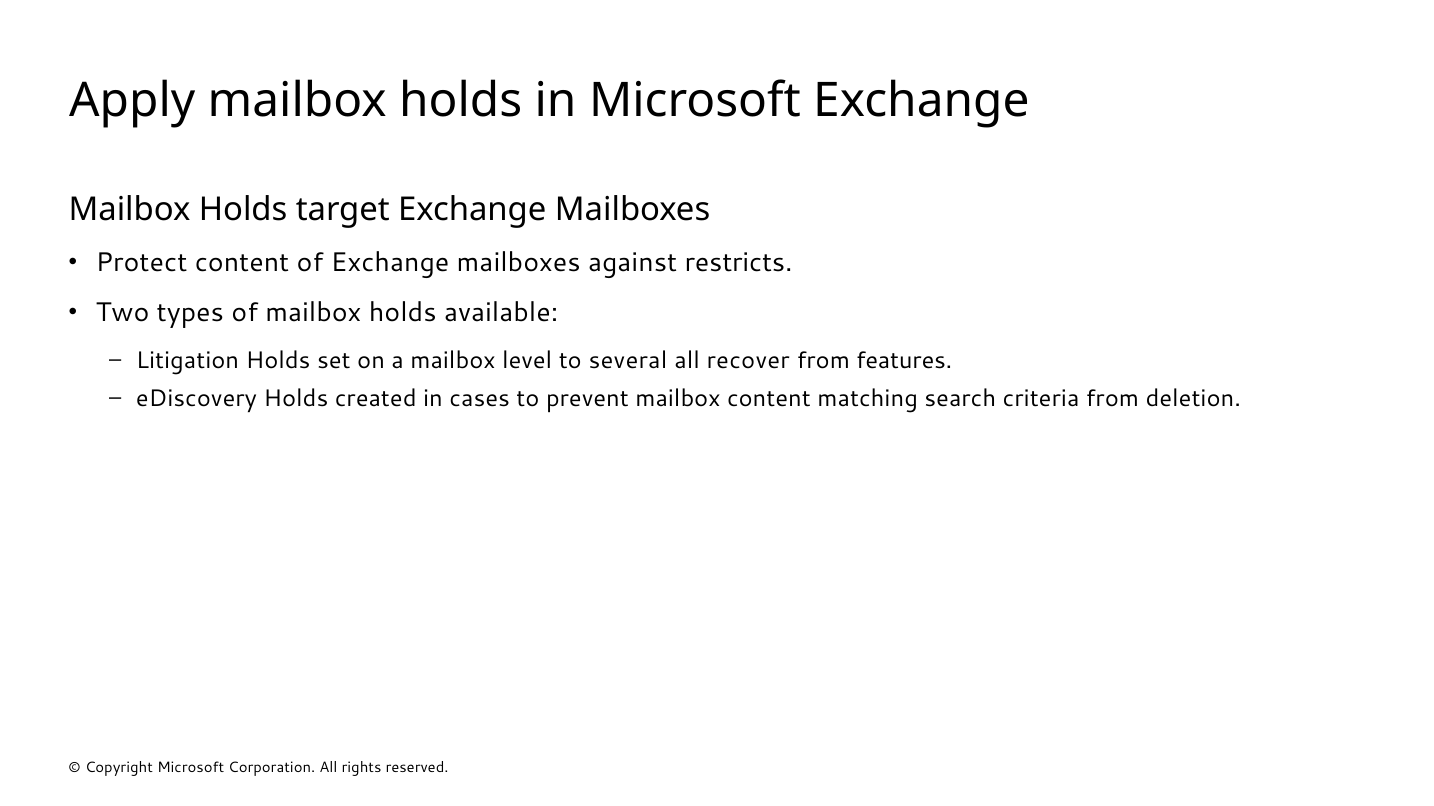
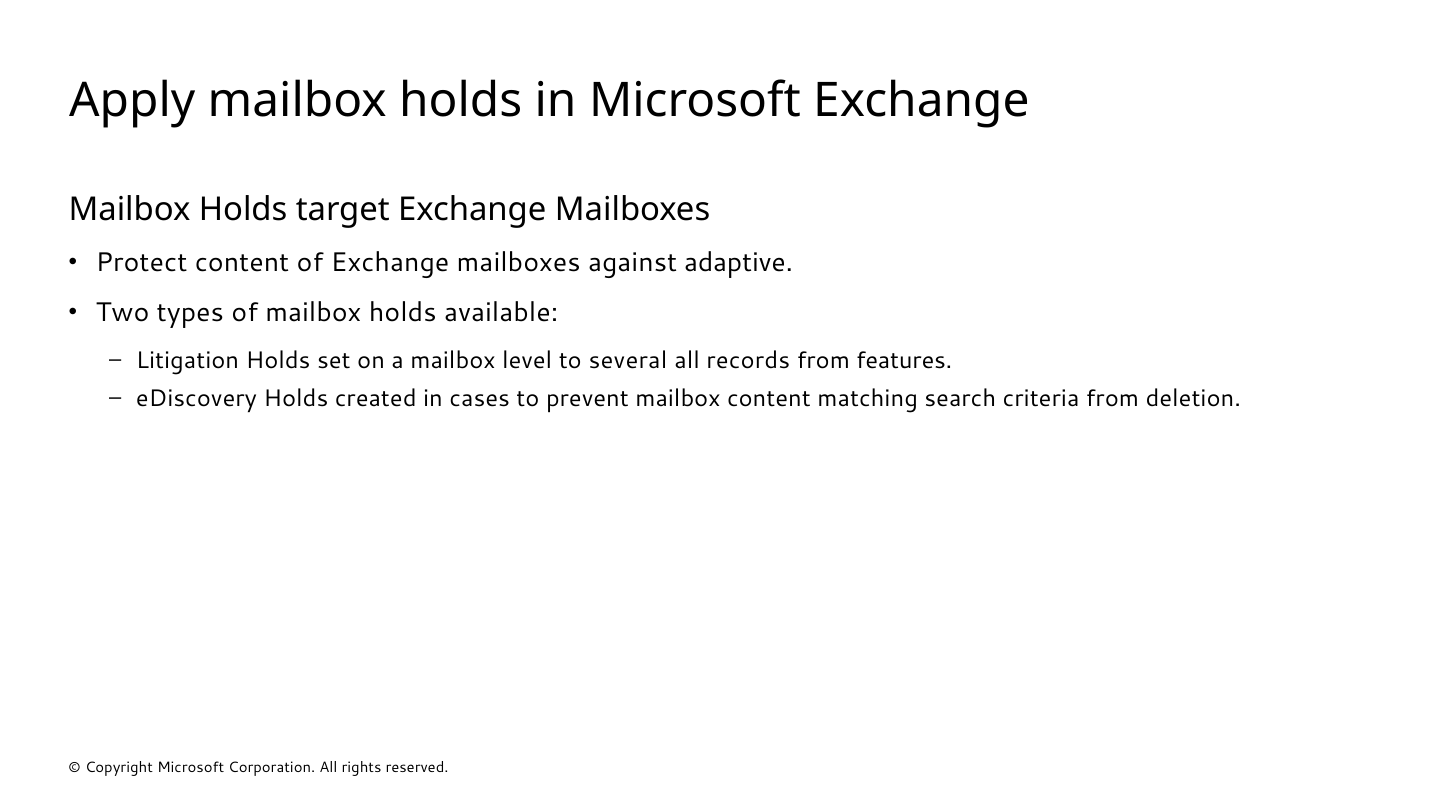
restricts: restricts -> adaptive
recover: recover -> records
